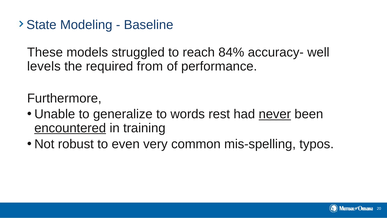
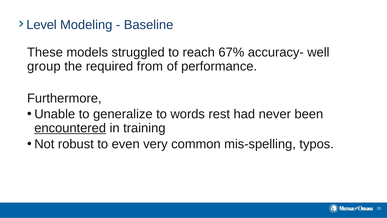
State: State -> Level
84%: 84% -> 67%
levels: levels -> group
never underline: present -> none
